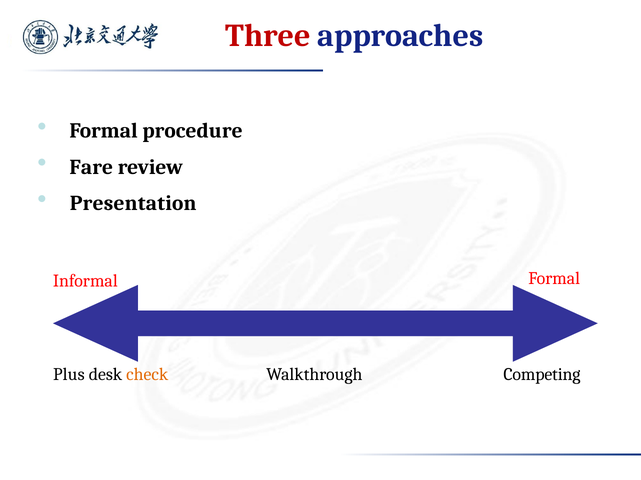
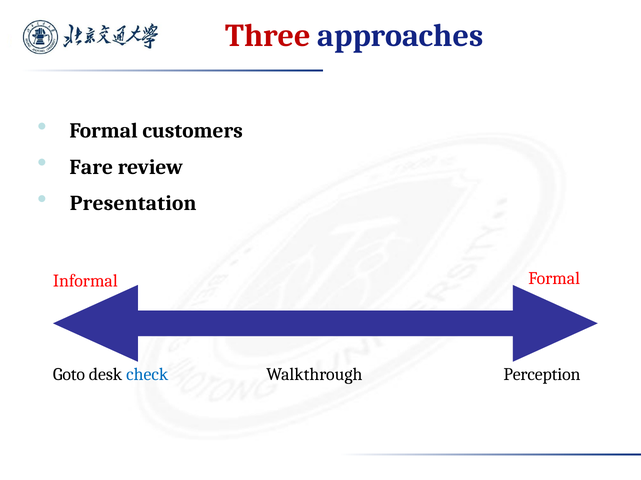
procedure: procedure -> customers
Plus: Plus -> Goto
check colour: orange -> blue
Competing: Competing -> Perception
